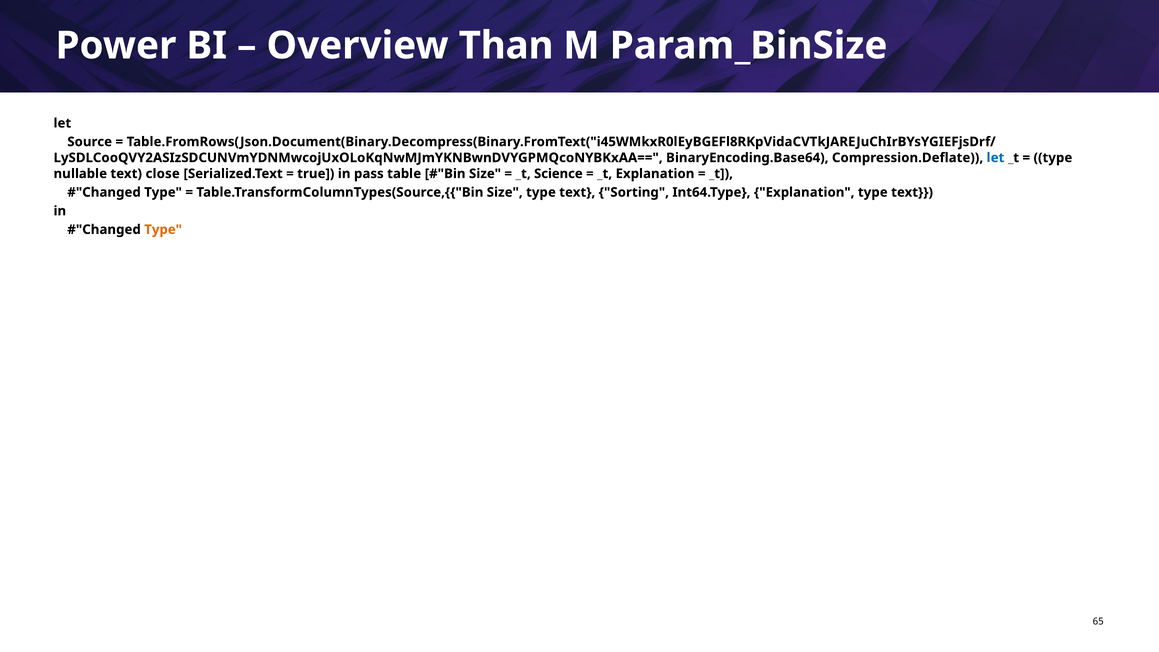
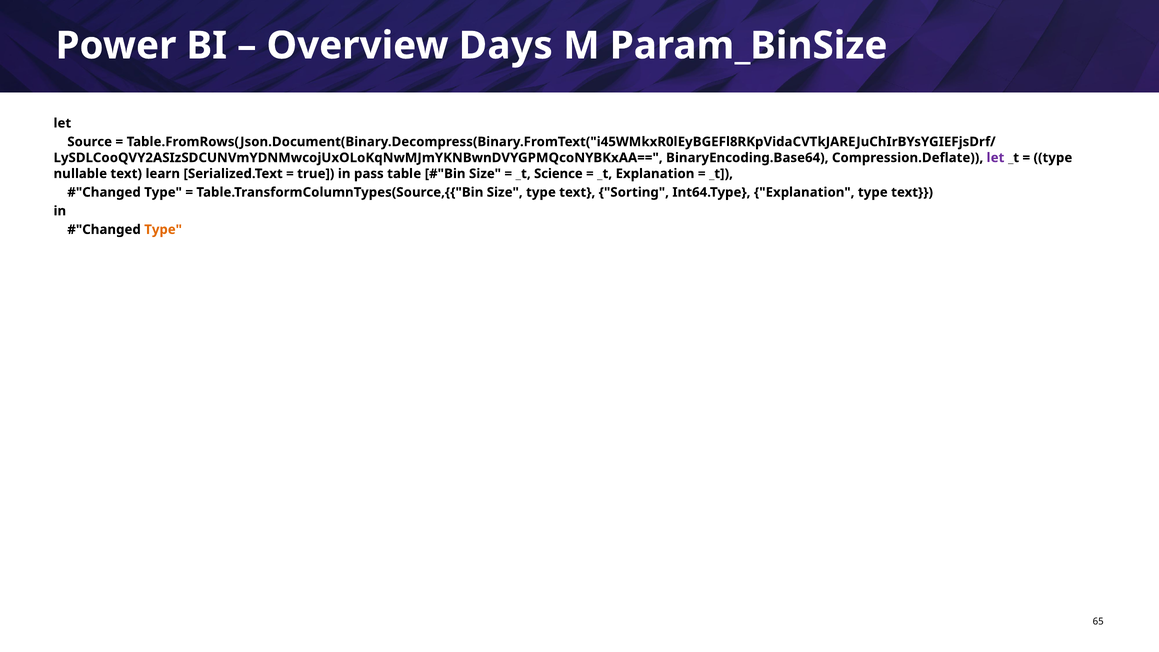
Than: Than -> Days
let at (995, 158) colour: blue -> purple
close: close -> learn
